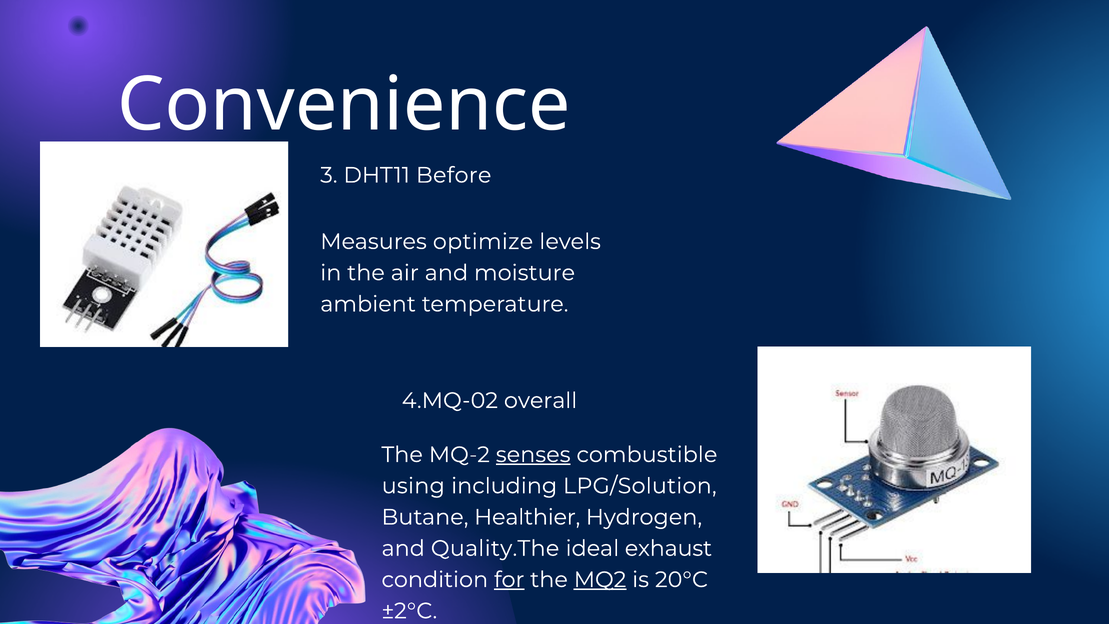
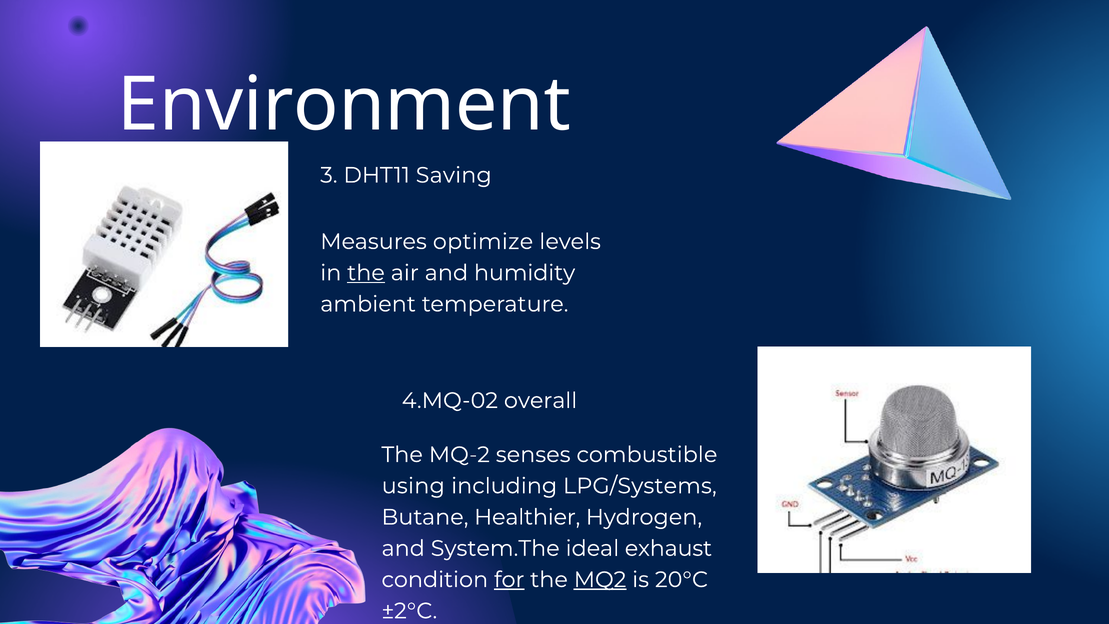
Convenience: Convenience -> Environment
Before: Before -> Saving
the at (366, 273) underline: none -> present
moisture: moisture -> humidity
senses underline: present -> none
LPG/Solution: LPG/Solution -> LPG/Systems
Quality.The: Quality.The -> System.The
